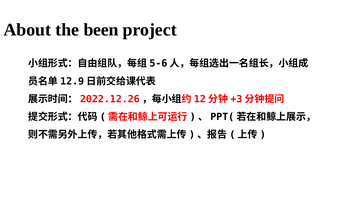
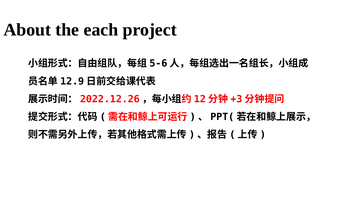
been: been -> each
